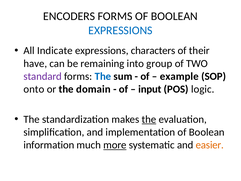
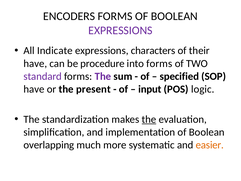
EXPRESSIONS at (120, 30) colour: blue -> purple
remaining: remaining -> procedure
into group: group -> forms
The at (103, 76) colour: blue -> purple
example: example -> specified
onto at (34, 89): onto -> have
domain: domain -> present
information: information -> overlapping
more underline: present -> none
